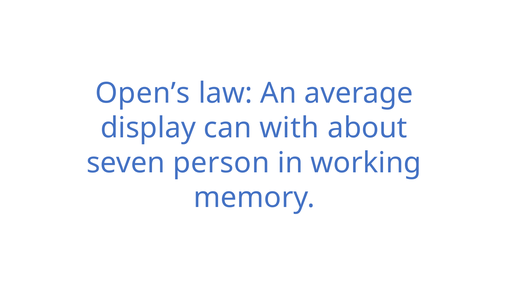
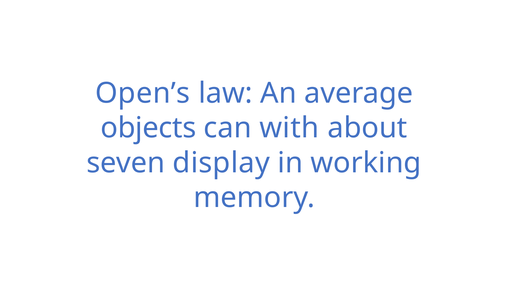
display: display -> objects
person: person -> display
